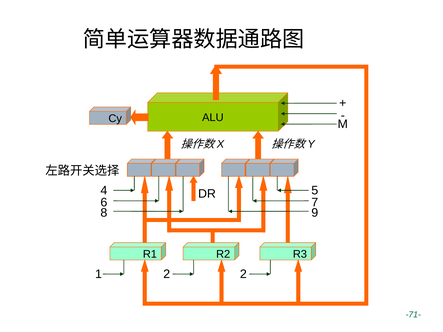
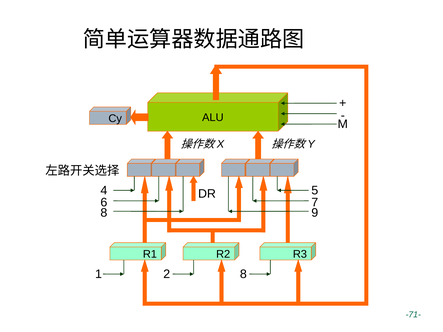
2 2: 2 -> 8
